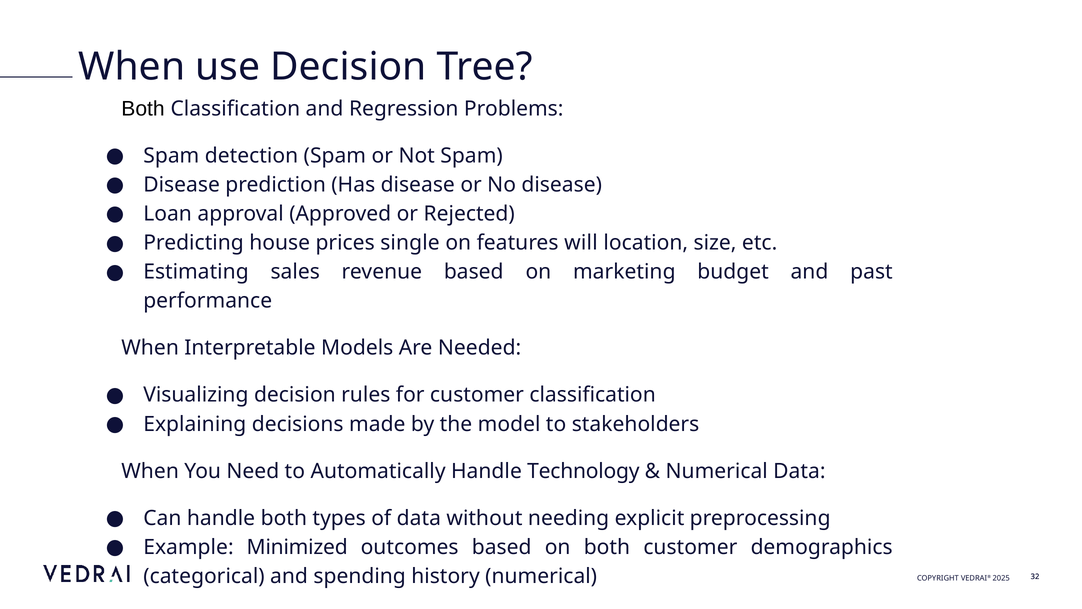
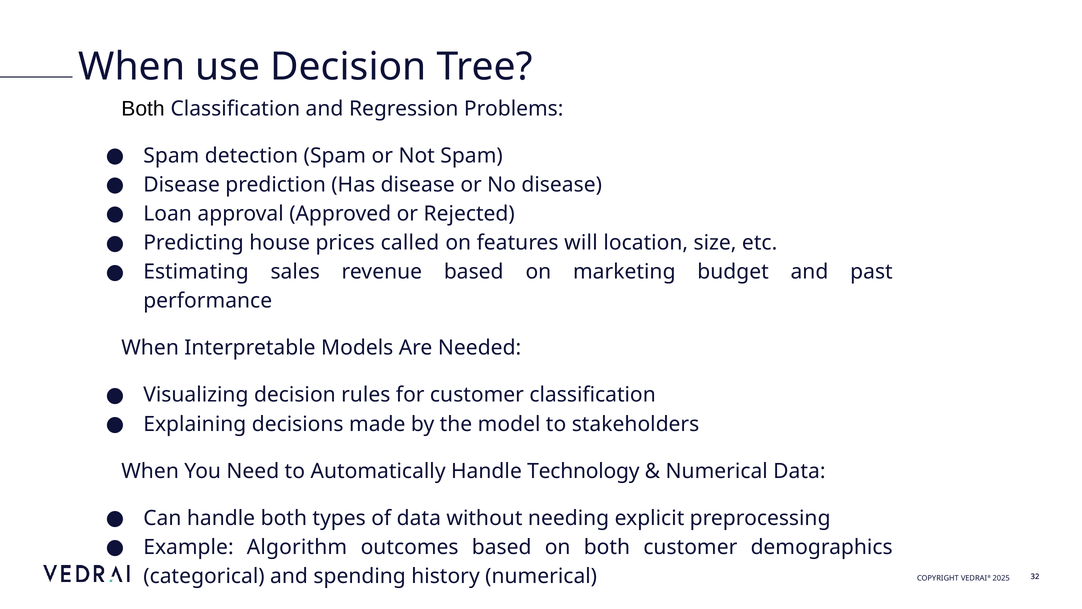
single: single -> called
Minimized: Minimized -> Algorithm
